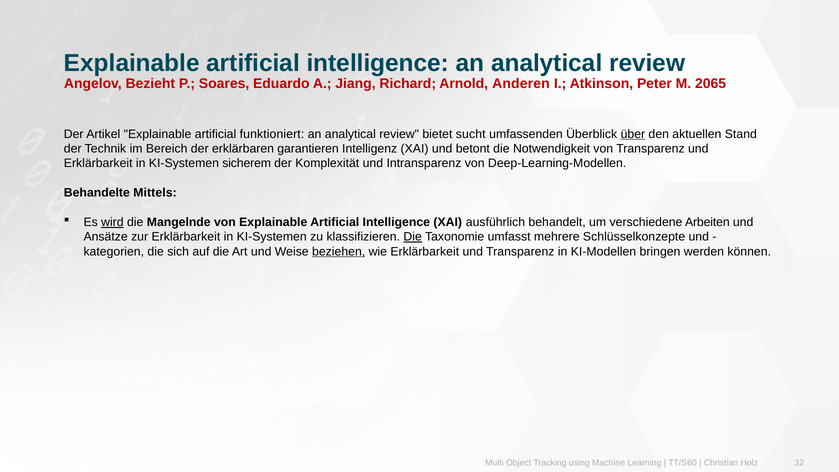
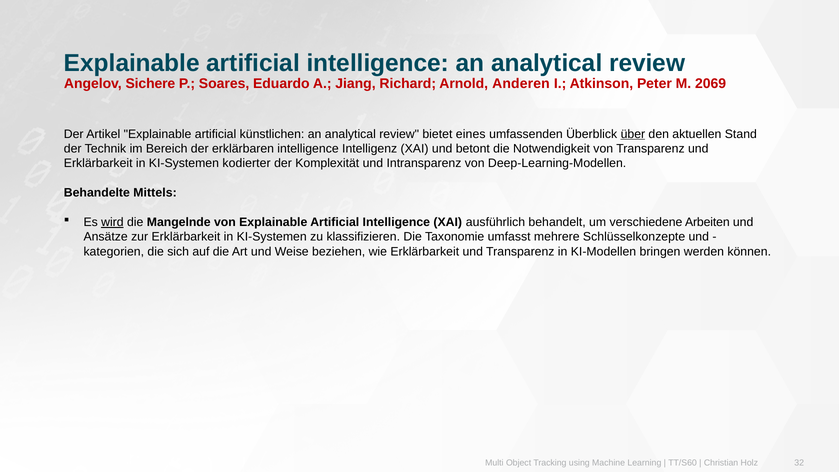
Bezieht: Bezieht -> Sichere
2065: 2065 -> 2069
funktioniert: funktioniert -> künstlichen
sucht: sucht -> eines
erklärbaren garantieren: garantieren -> intelligence
sicherem: sicherem -> kodierter
Die at (413, 237) underline: present -> none
beziehen underline: present -> none
